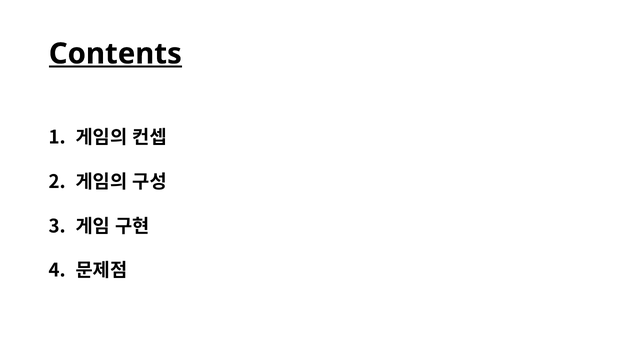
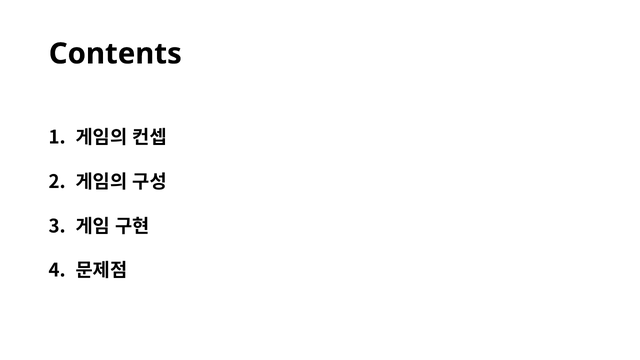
Contents underline: present -> none
